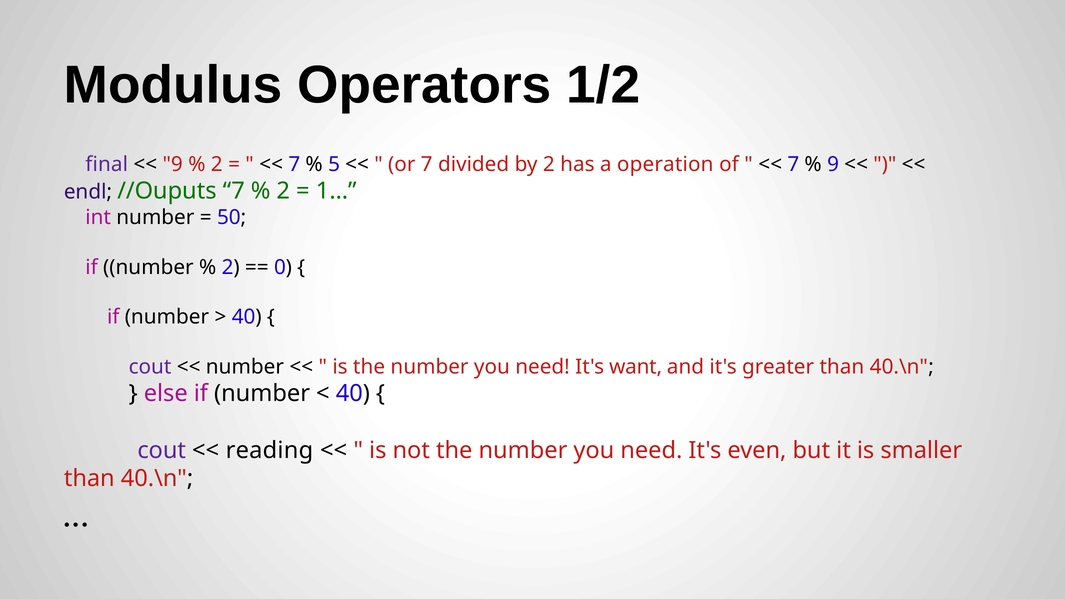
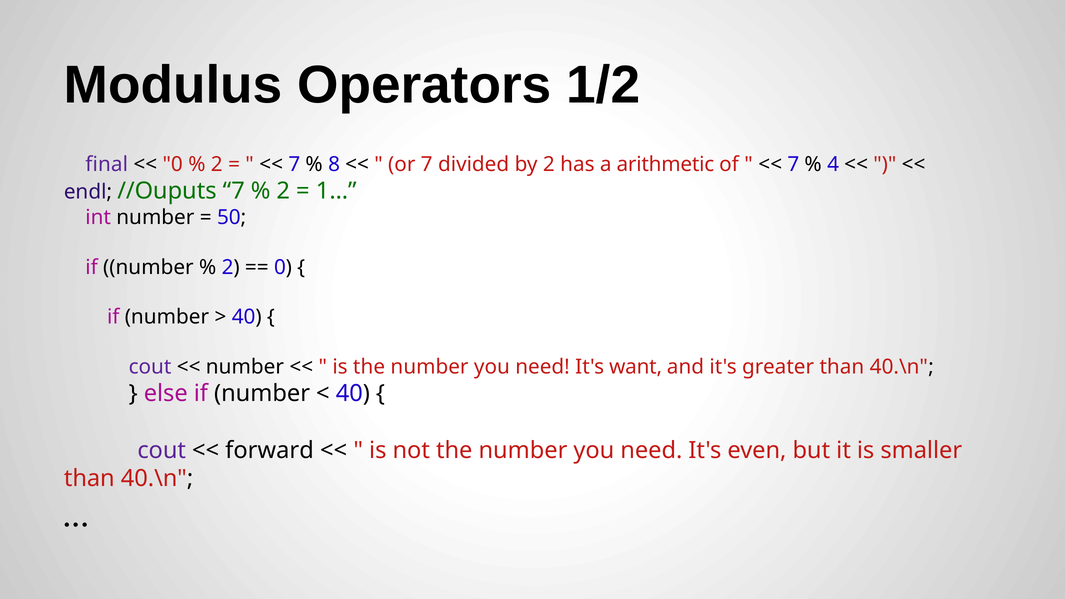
9 at (173, 164): 9 -> 0
5: 5 -> 8
operation: operation -> arithmetic
9 at (833, 164): 9 -> 4
reading: reading -> forward
